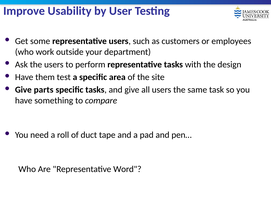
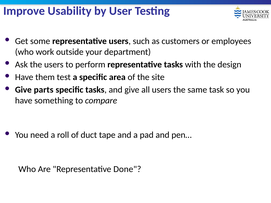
Word: Word -> Done
